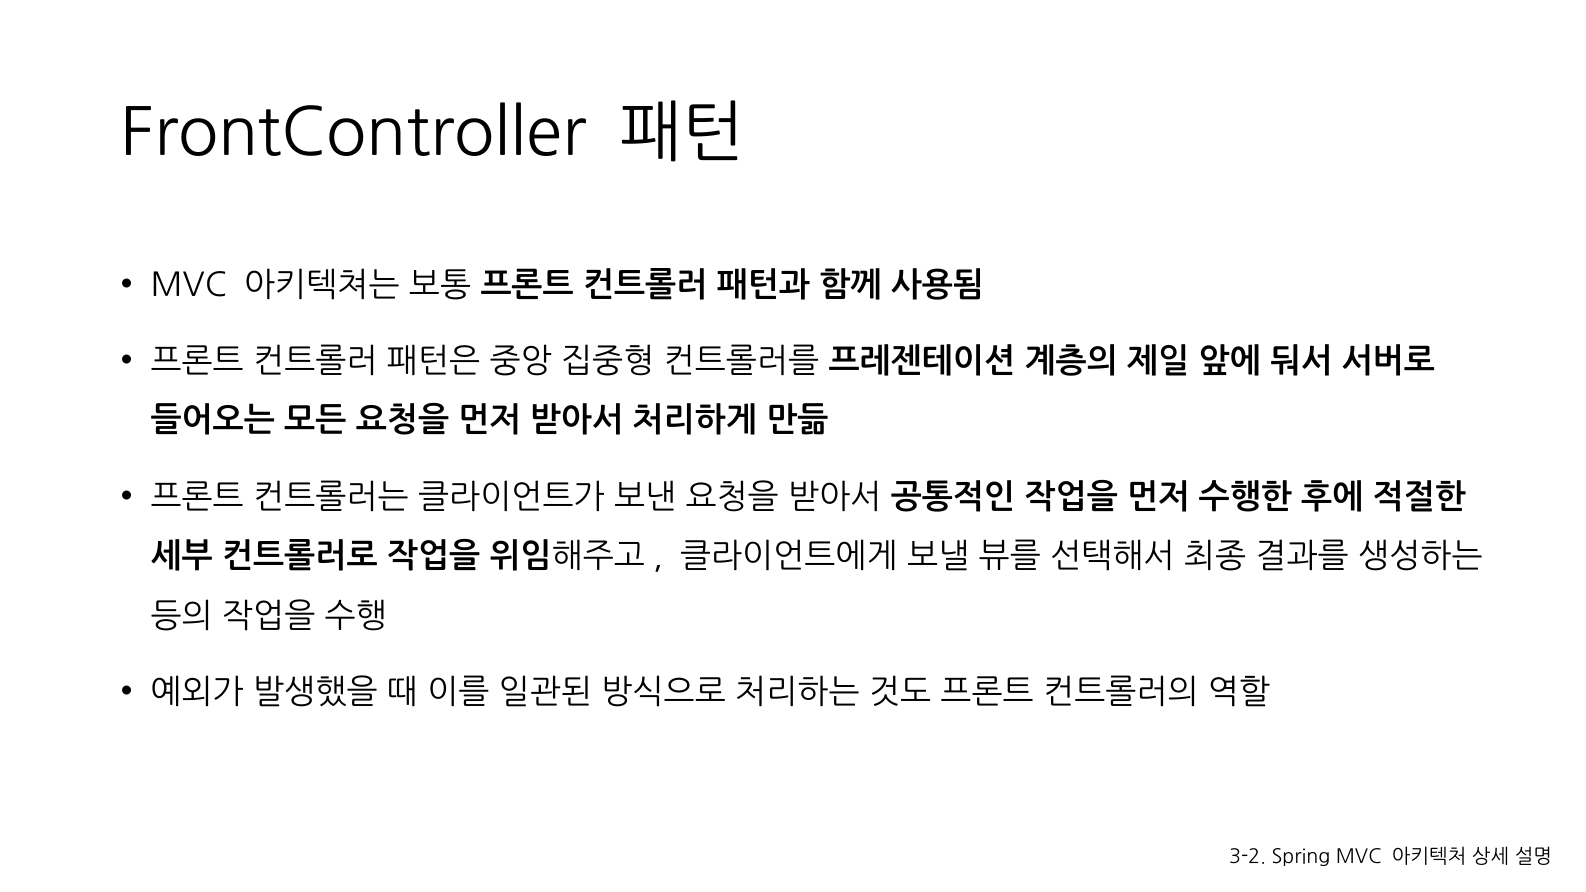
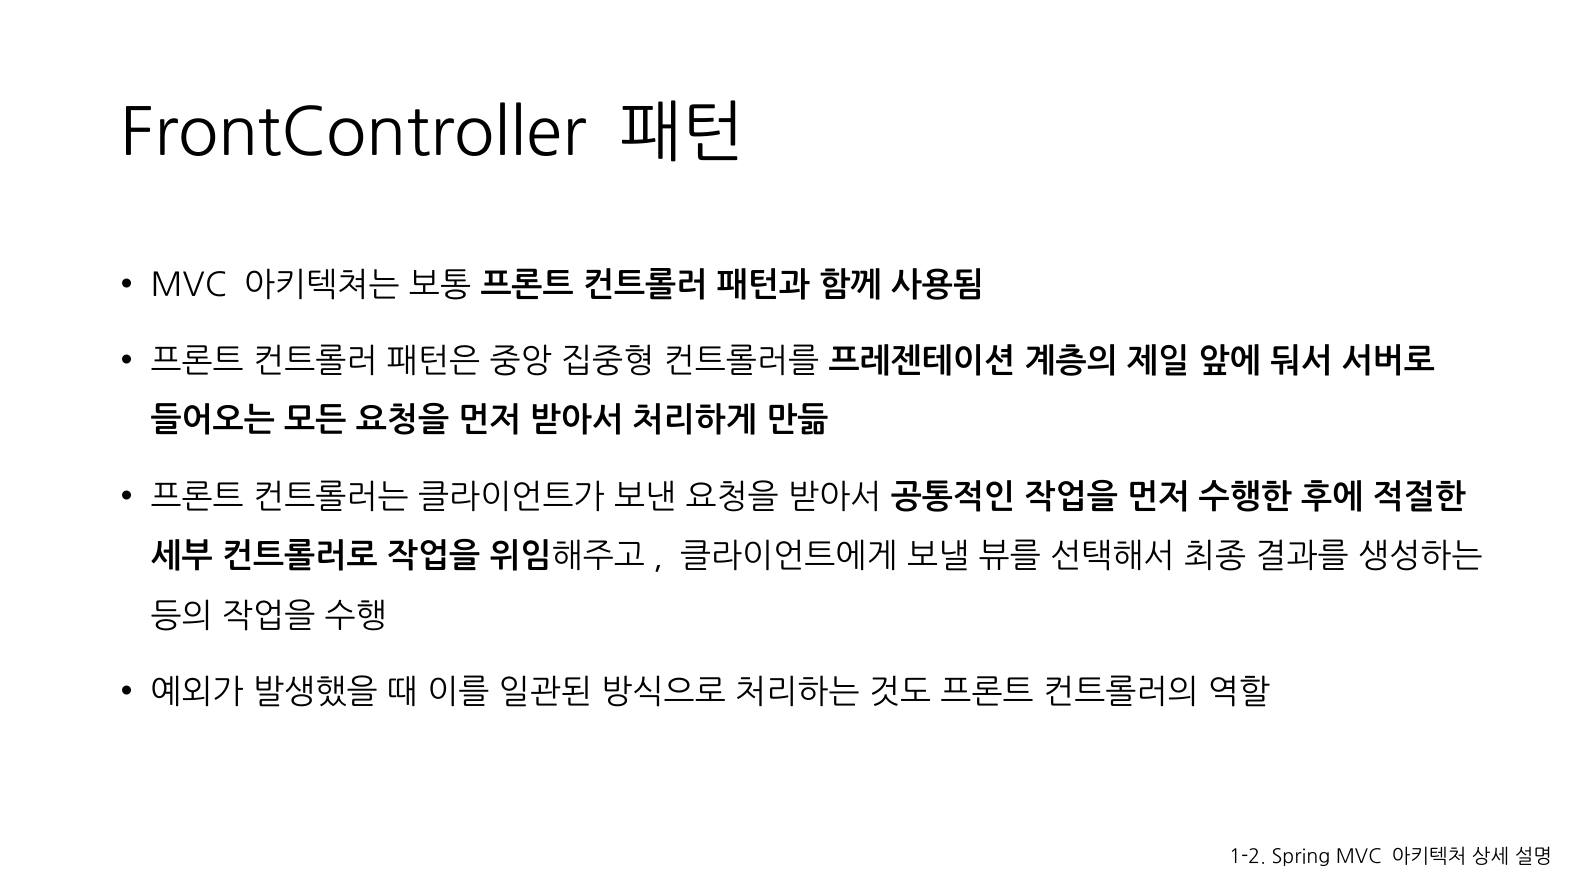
3-2: 3-2 -> 1-2
